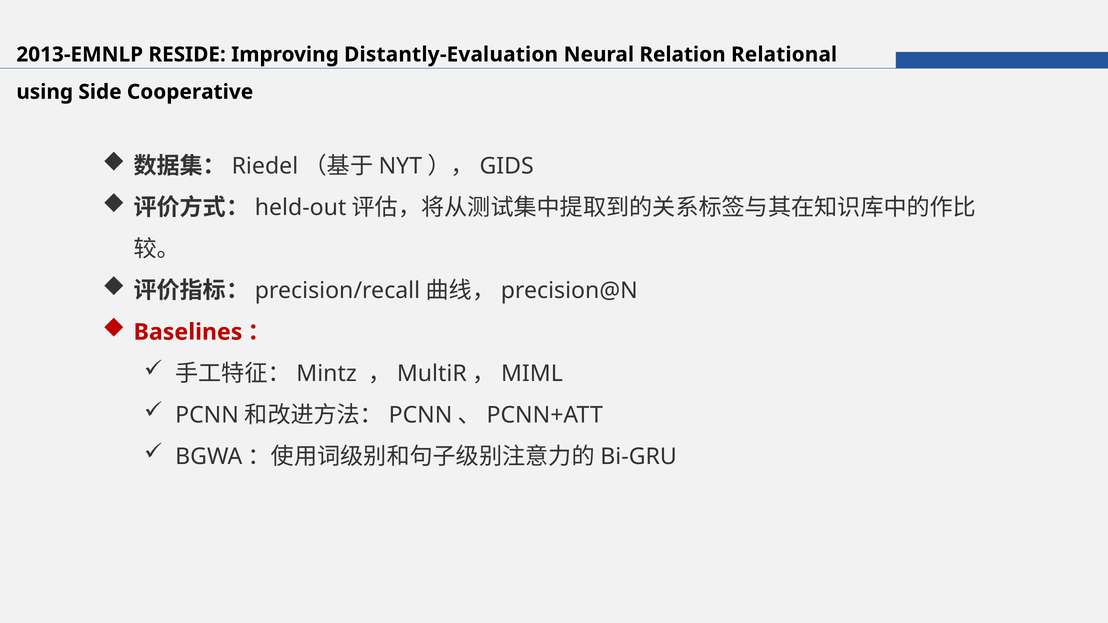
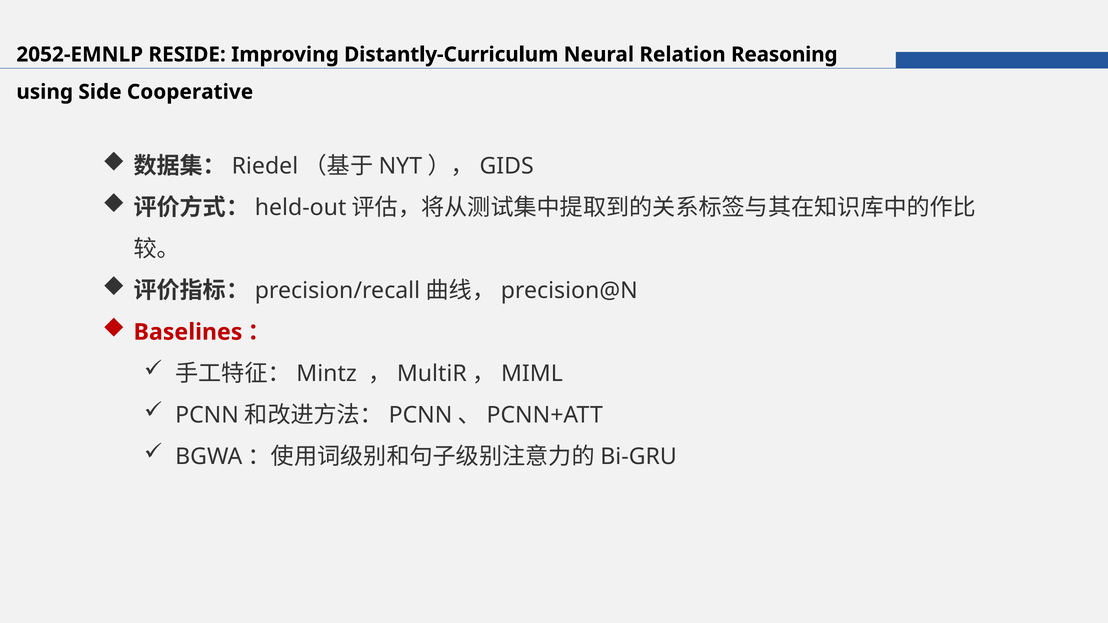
2013-EMNLP: 2013-EMNLP -> 2052-EMNLP
Distantly-Evaluation: Distantly-Evaluation -> Distantly-Curriculum
Relational: Relational -> Reasoning
